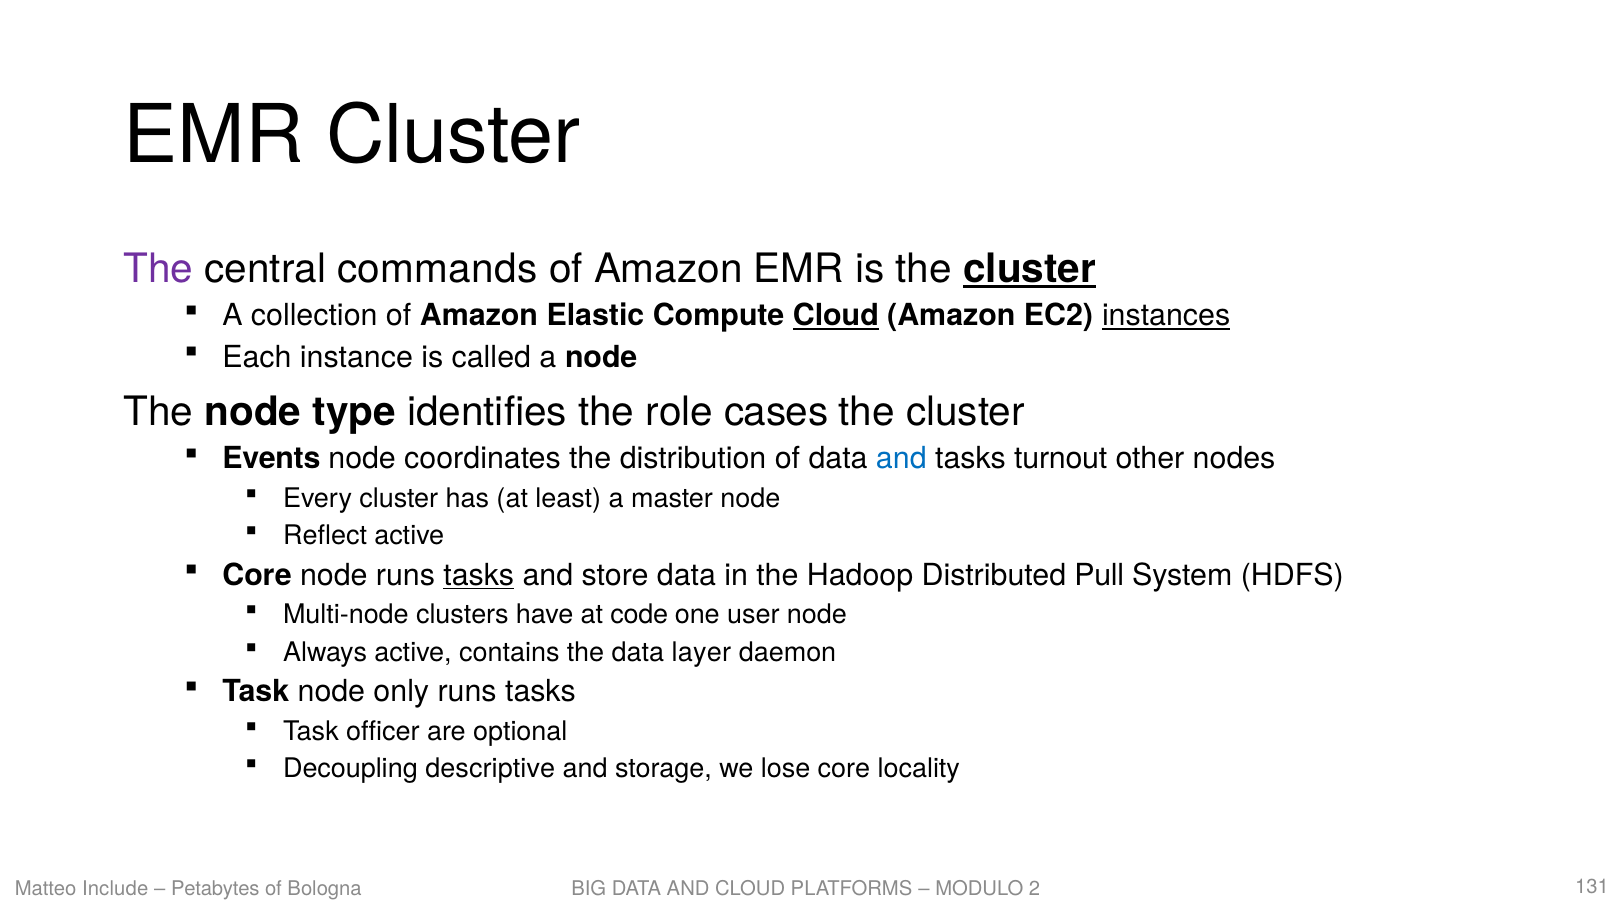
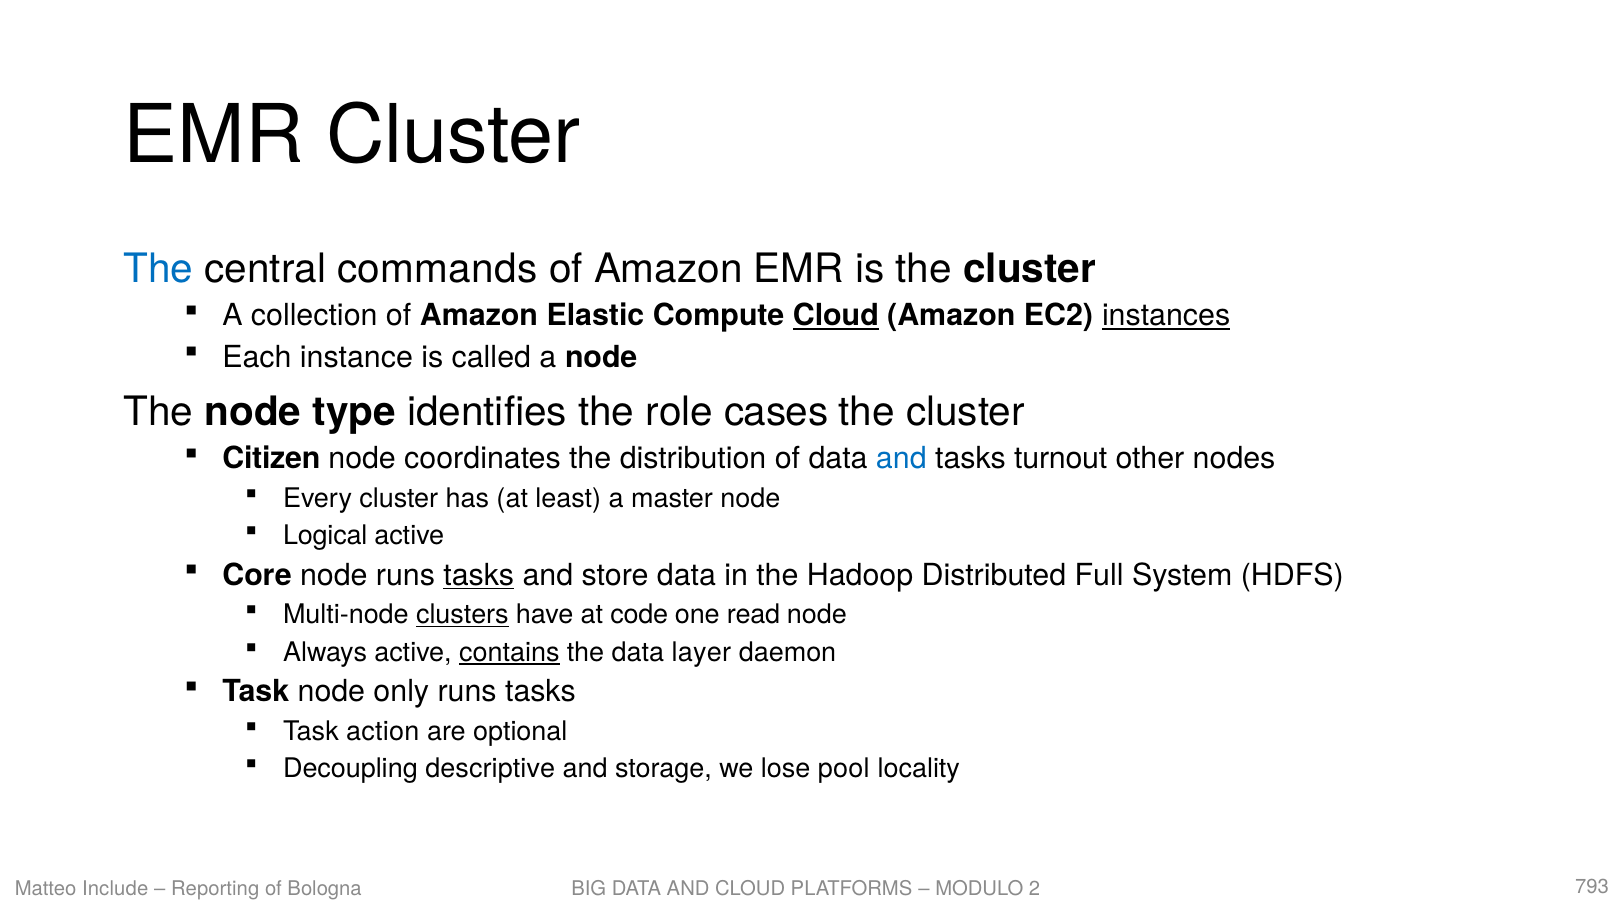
The at (158, 269) colour: purple -> blue
cluster at (1030, 269) underline: present -> none
Events: Events -> Citizen
Reflect: Reflect -> Logical
Pull: Pull -> Full
clusters underline: none -> present
user: user -> read
contains underline: none -> present
officer: officer -> action
lose core: core -> pool
Petabytes: Petabytes -> Reporting
131: 131 -> 793
